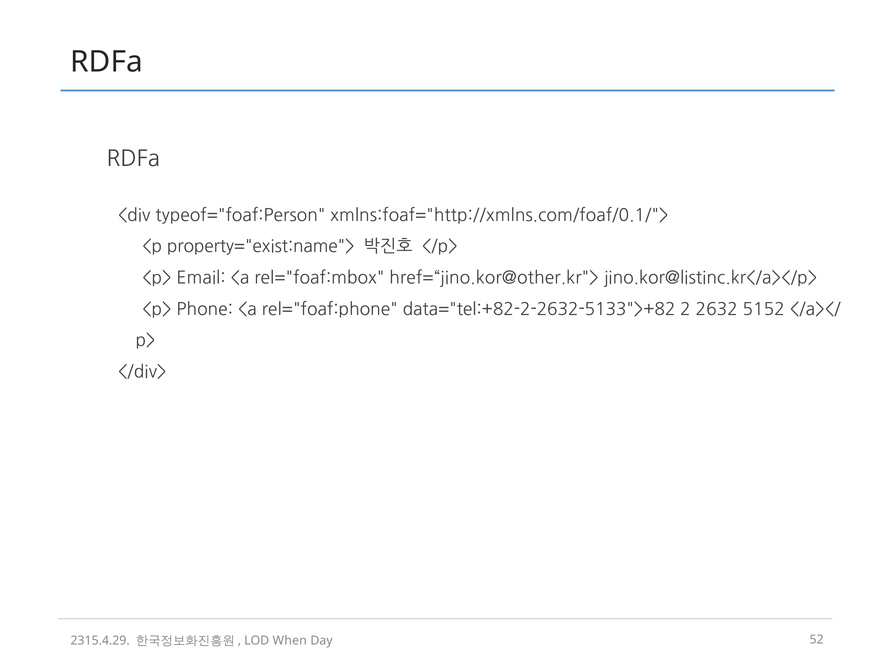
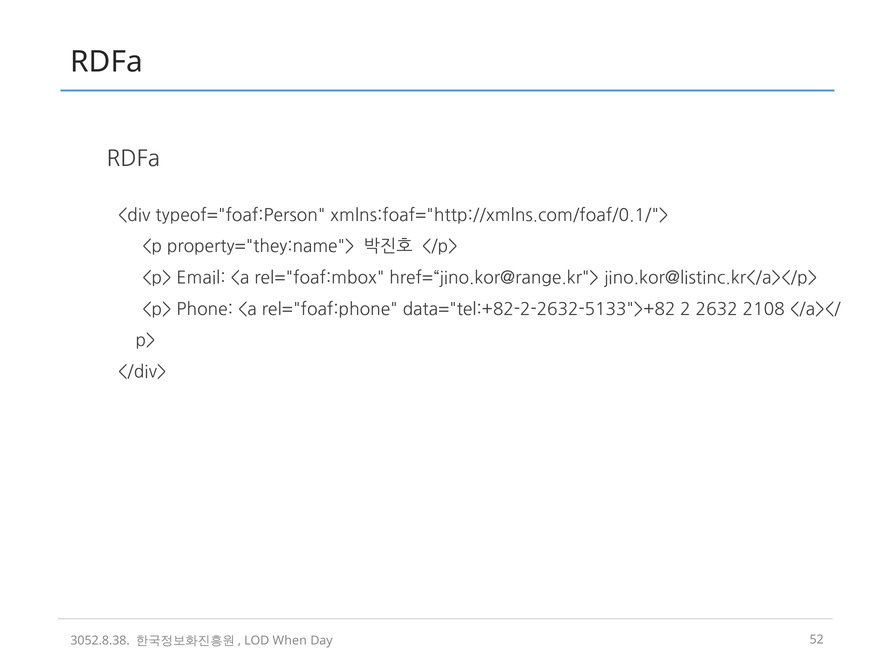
property="exist:name">: property="exist:name"> -> property="they:name">
href=“jino.kor@other.kr">: href=“jino.kor@other.kr"> -> href=“jino.kor@range.kr">
5152: 5152 -> 2108
2315.4.29: 2315.4.29 -> 3052.8.38
